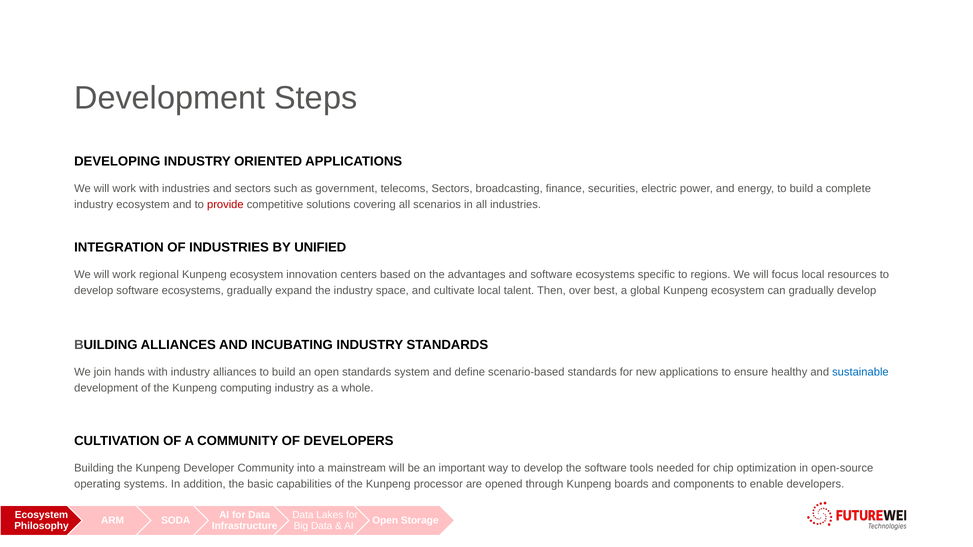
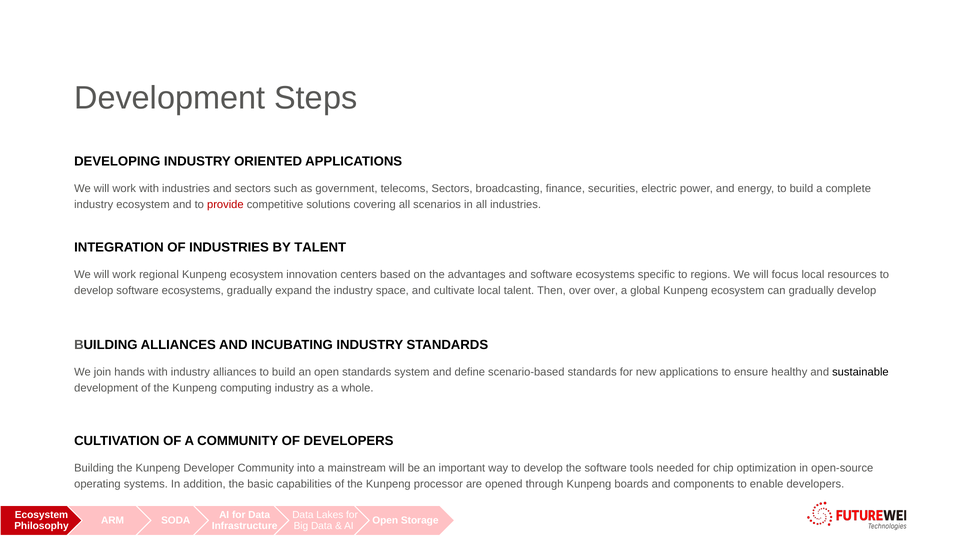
BY UNIFIED: UNIFIED -> TALENT
over best: best -> over
sustainable colour: blue -> black
